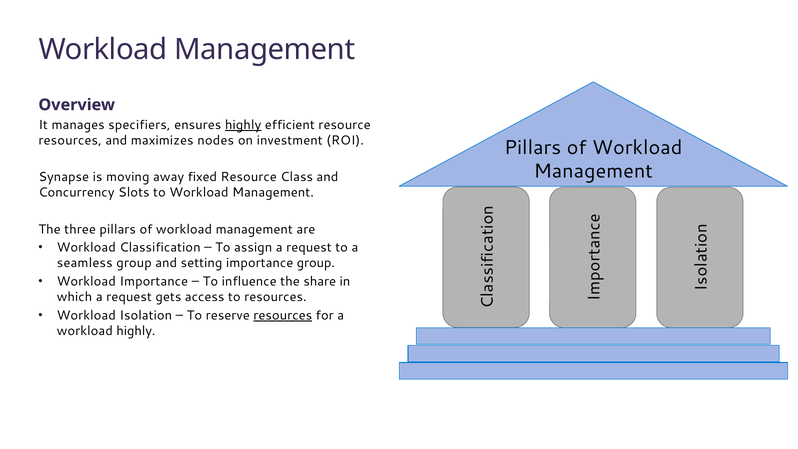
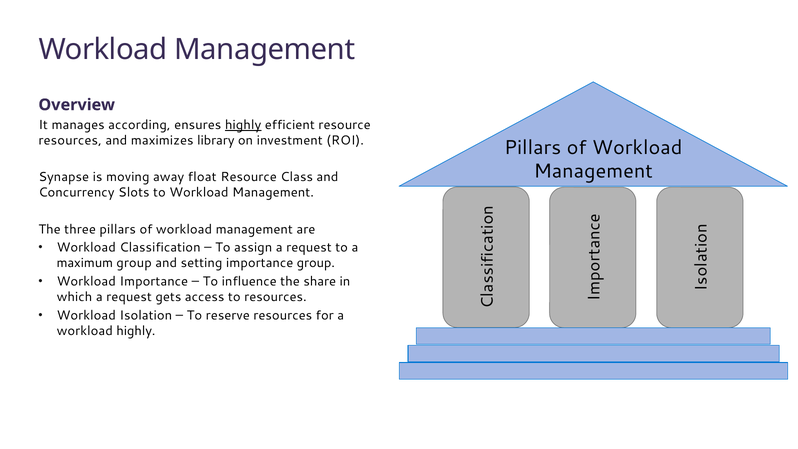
specifiers: specifiers -> according
nodes: nodes -> library
fixed: fixed -> float
seamless: seamless -> maximum
resources at (283, 315) underline: present -> none
